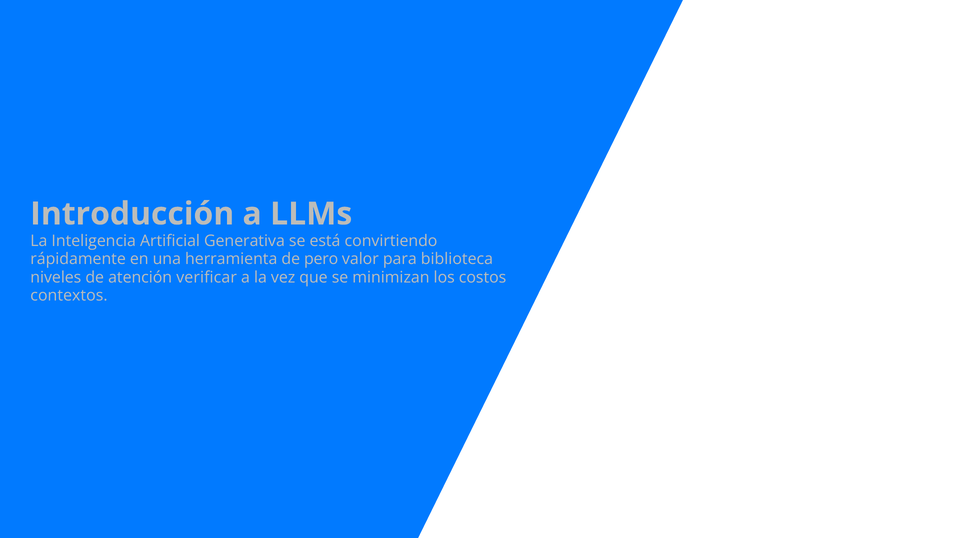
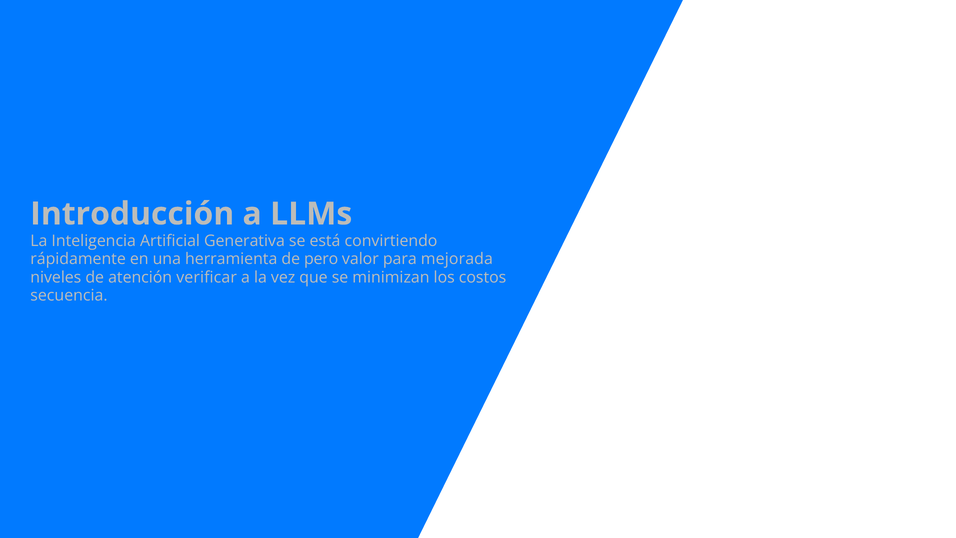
biblioteca: biblioteca -> mejorada
contextos: contextos -> secuencia
